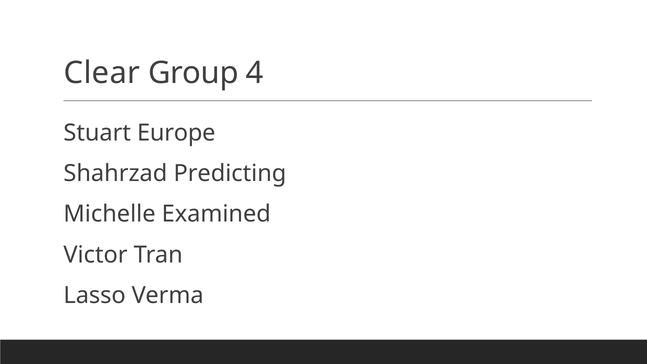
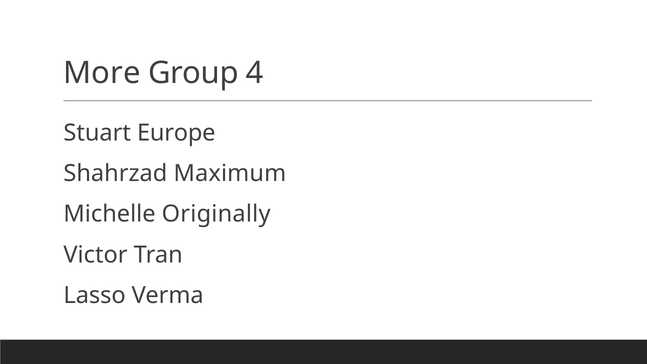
Clear: Clear -> More
Predicting: Predicting -> Maximum
Examined: Examined -> Originally
